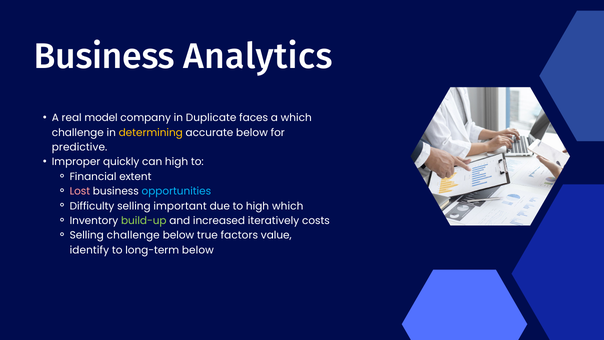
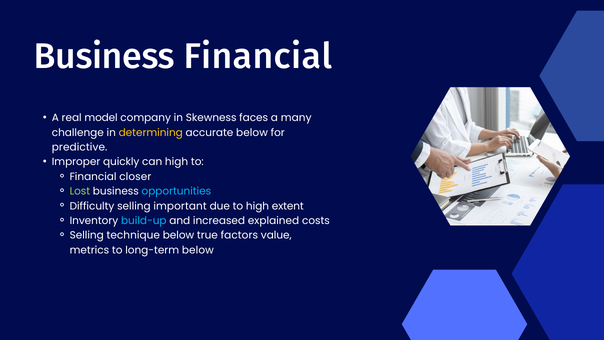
Business Analytics: Analytics -> Financial
Duplicate: Duplicate -> Skewness
a which: which -> many
extent: extent -> closer
Lost colour: pink -> light green
high which: which -> extent
build-up colour: light green -> light blue
iteratively: iteratively -> explained
Selling challenge: challenge -> technique
identify: identify -> metrics
